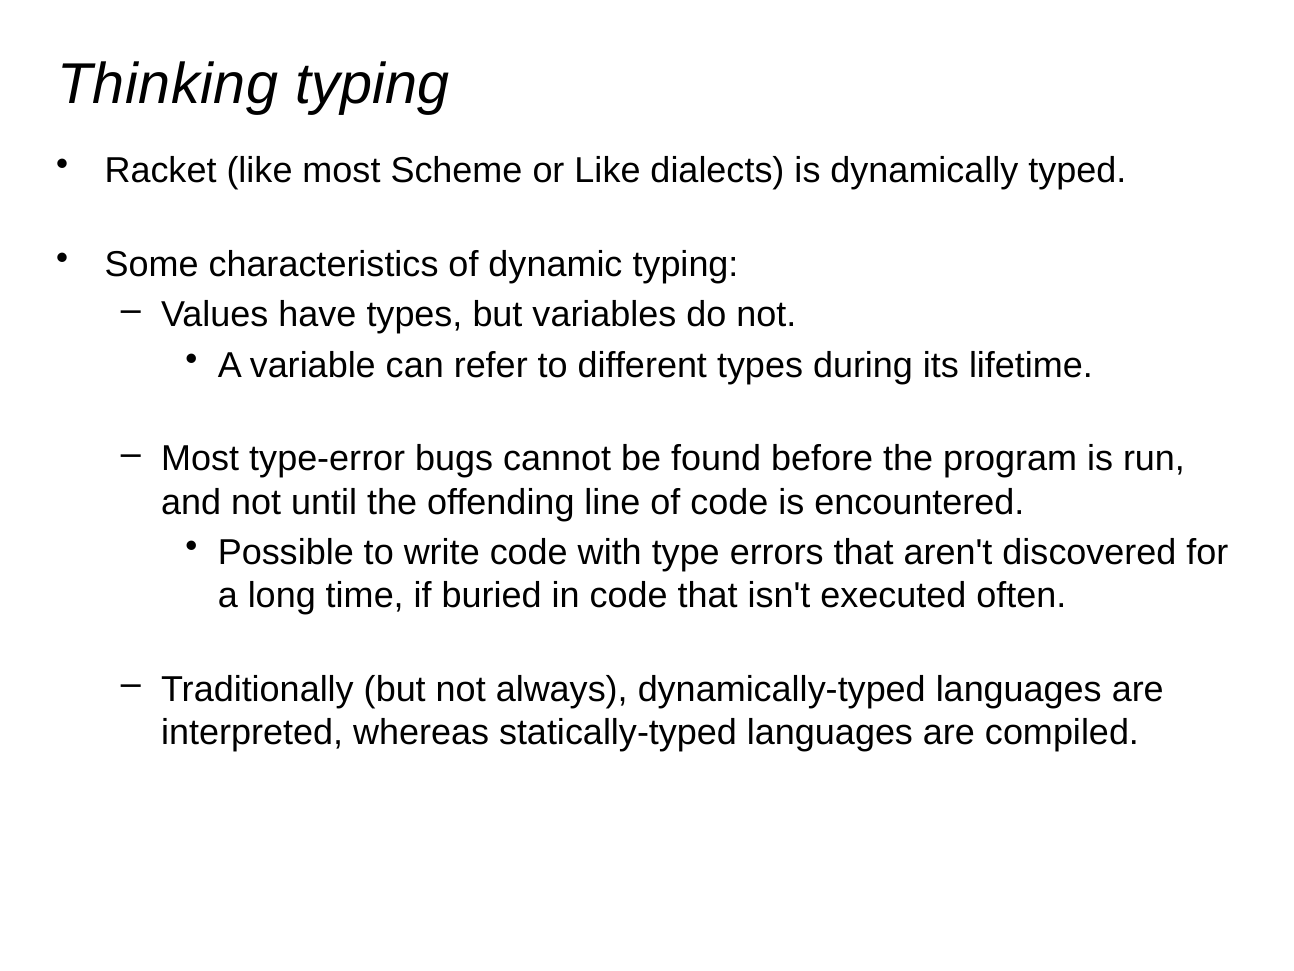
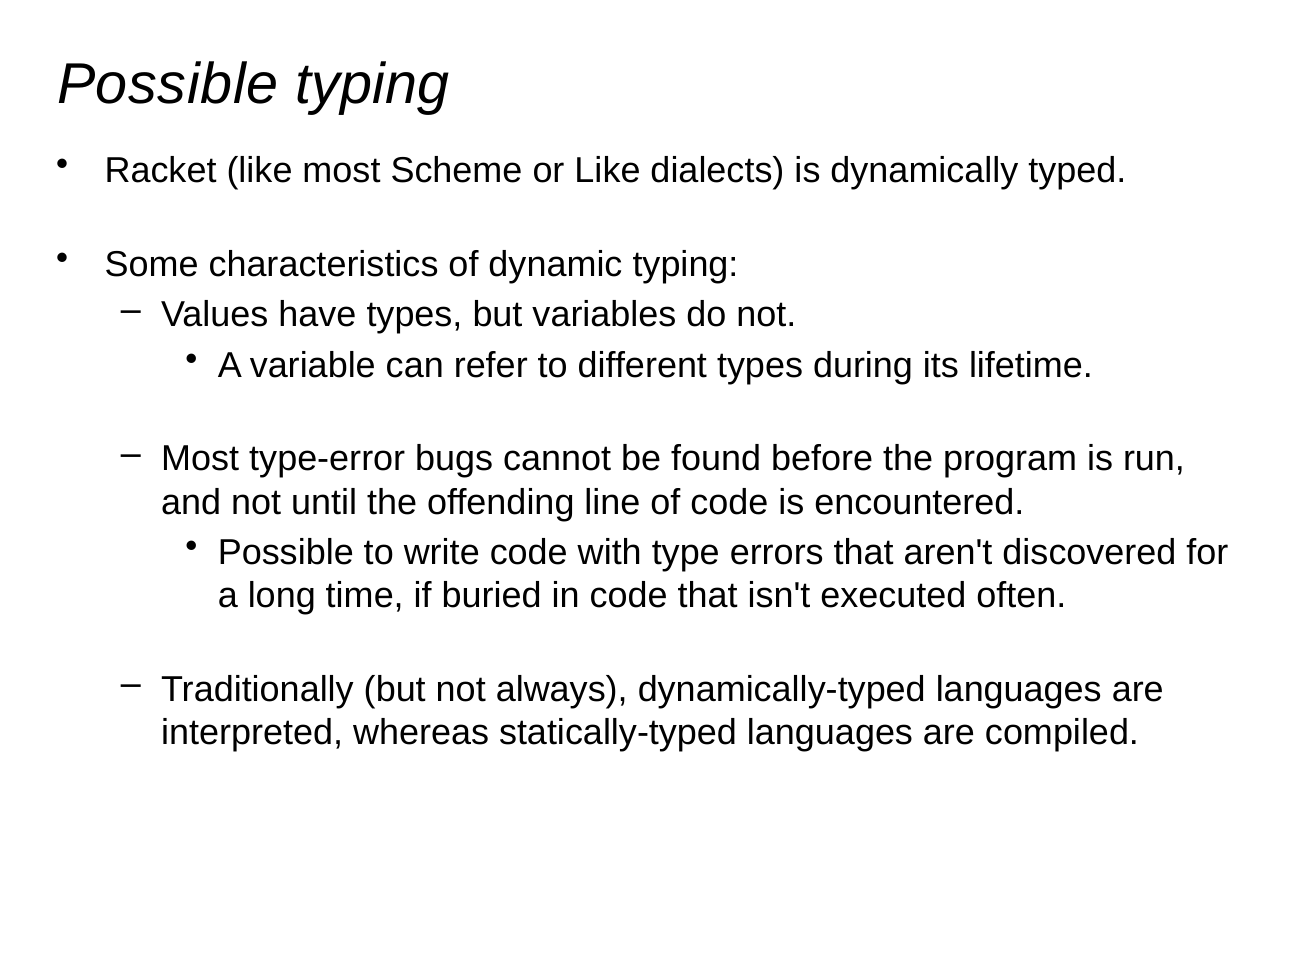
Thinking at (168, 85): Thinking -> Possible
